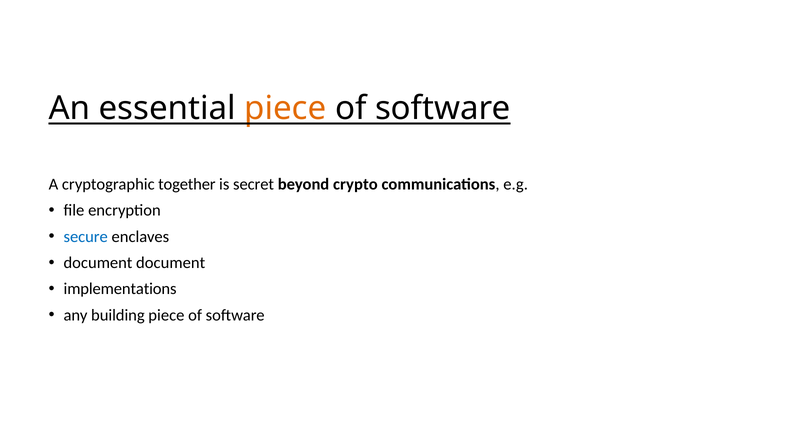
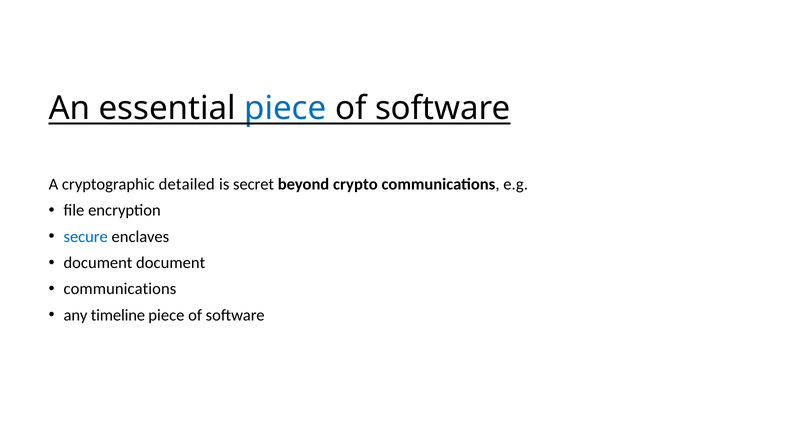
piece at (285, 109) colour: orange -> blue
together: together -> detailed
implementations at (120, 289): implementations -> communications
building: building -> timeline
